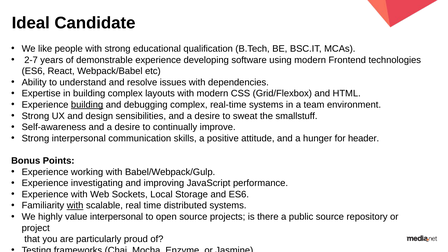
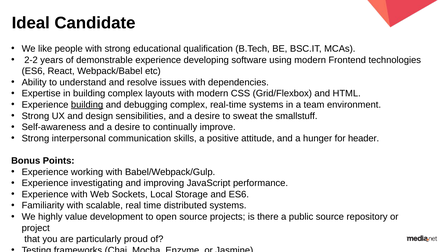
2-7: 2-7 -> 2-2
with at (75, 206) underline: present -> none
value interpersonal: interpersonal -> development
